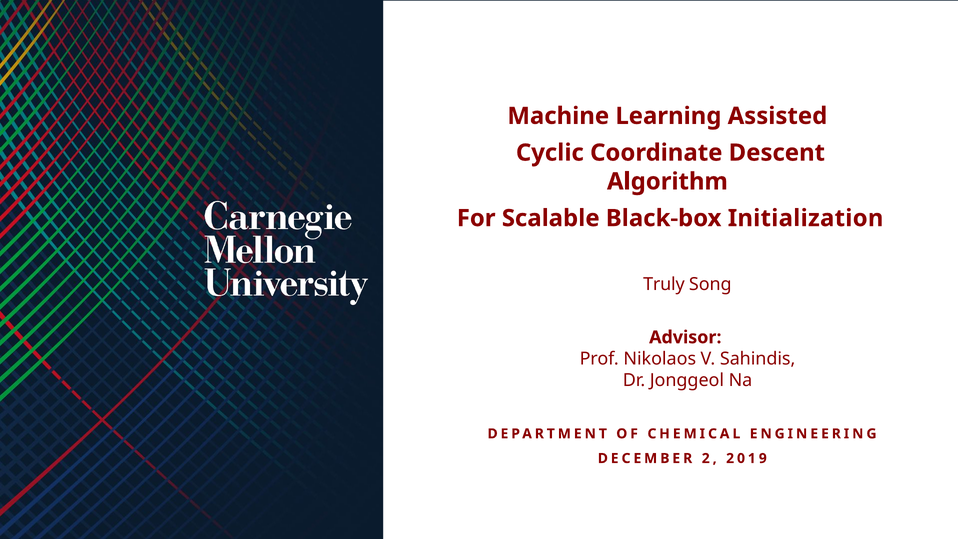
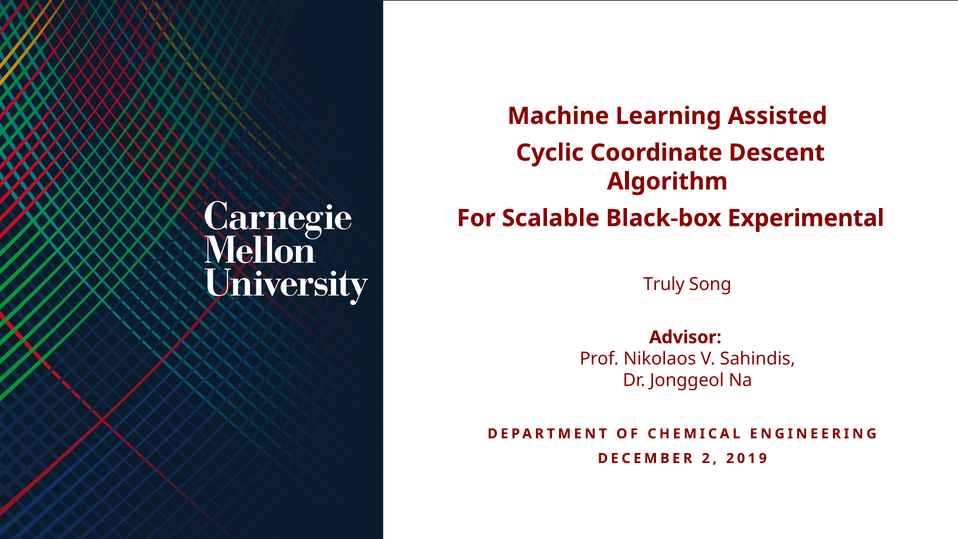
Initialization: Initialization -> Experimental
